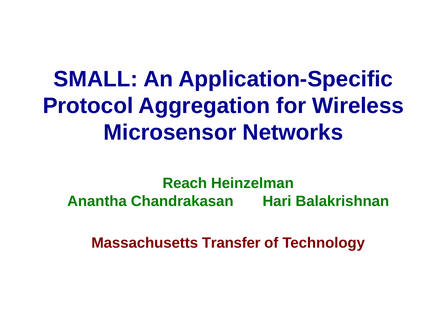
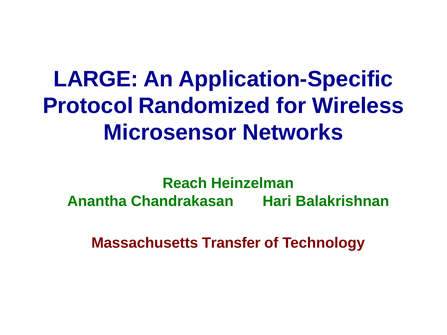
SMALL: SMALL -> LARGE
Aggregation: Aggregation -> Randomized
